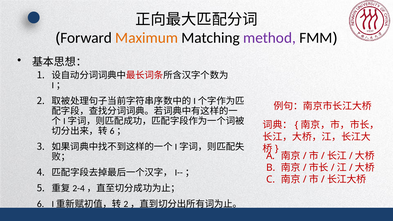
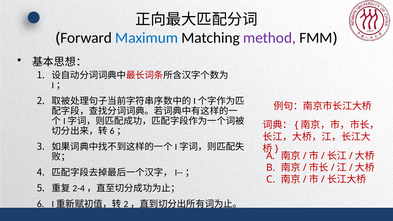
Maximum colour: orange -> blue
